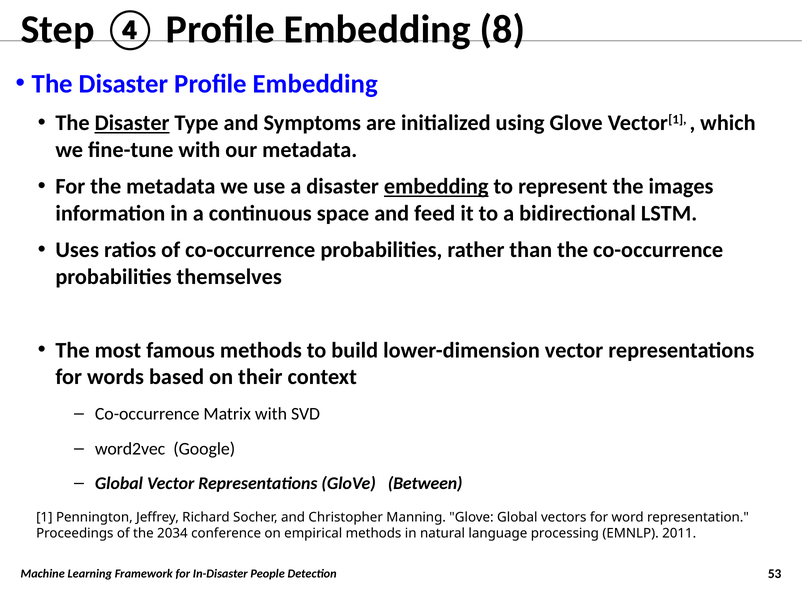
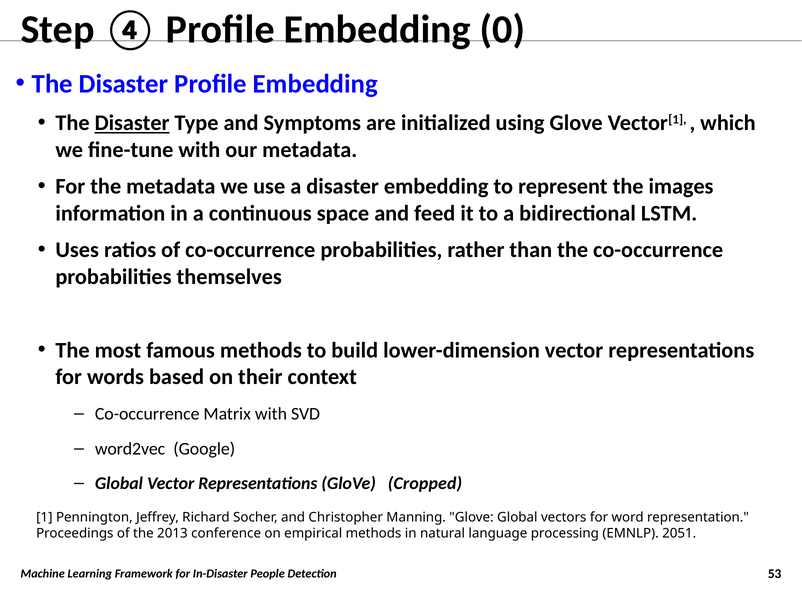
8: 8 -> 0
embedding at (436, 187) underline: present -> none
Between: Between -> Cropped
2034: 2034 -> 2013
2011: 2011 -> 2051
